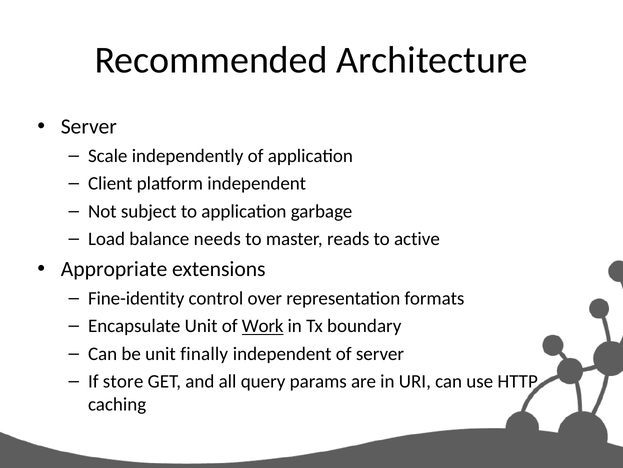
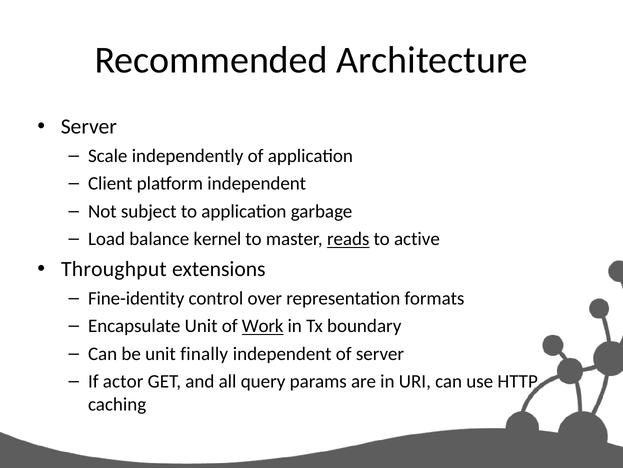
needs: needs -> kernel
reads underline: none -> present
Appropriate: Appropriate -> Throughput
store: store -> actor
